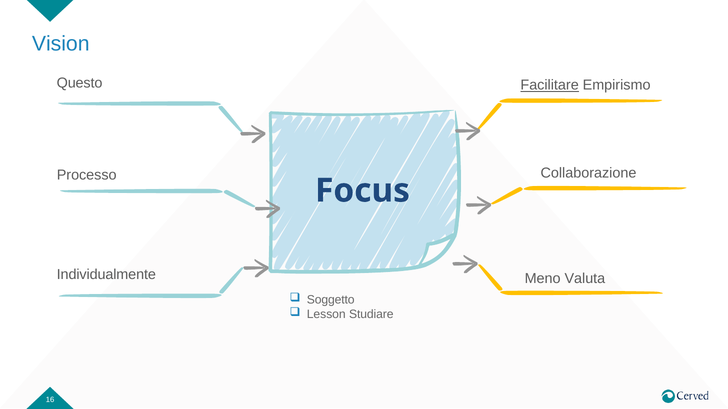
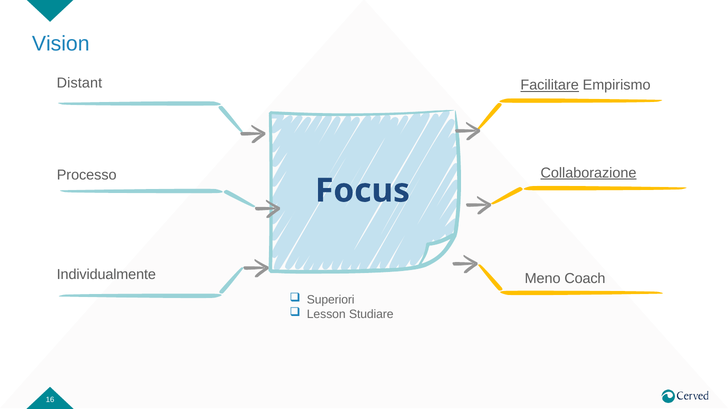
Questo: Questo -> Distant
Collaborazione underline: none -> present
Valuta: Valuta -> Coach
Soggetto: Soggetto -> Superiori
